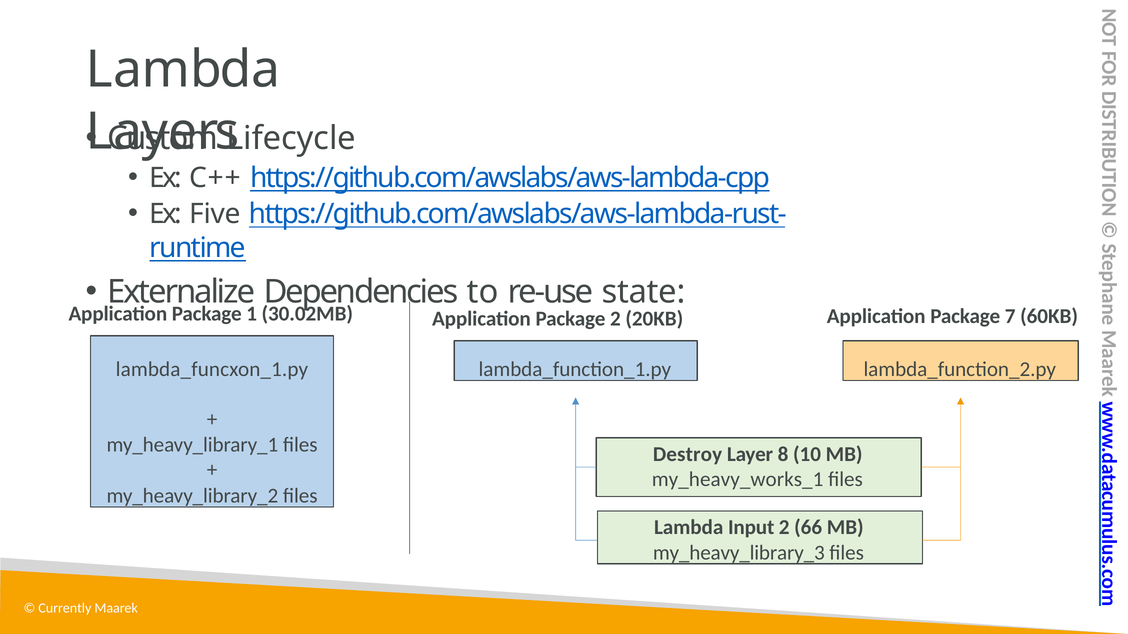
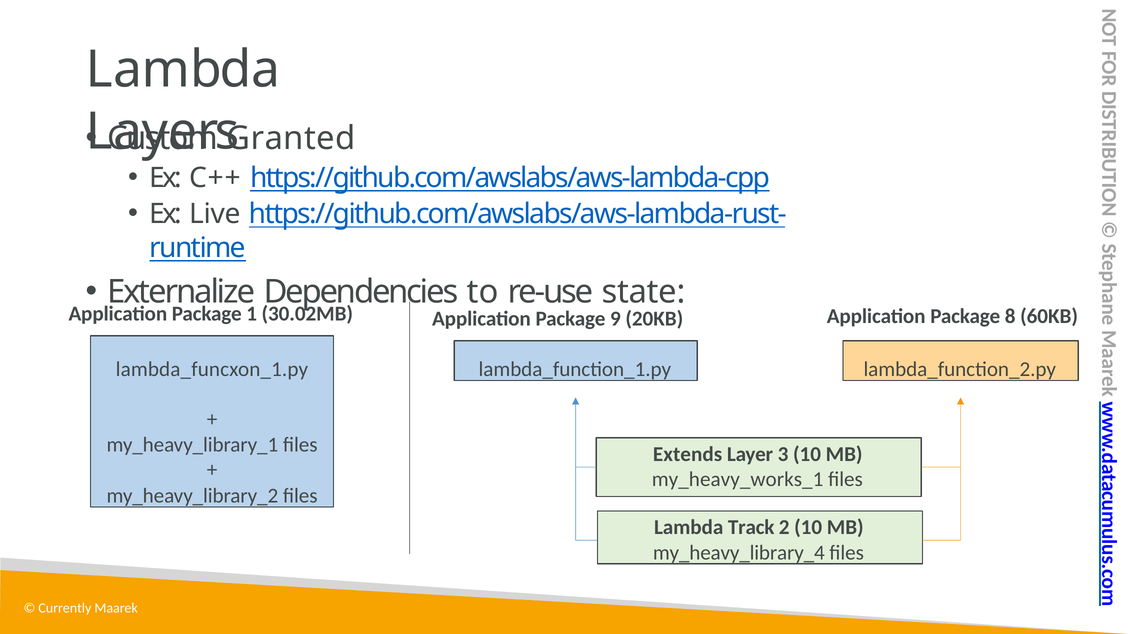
Lifecycle: Lifecycle -> Granted
Five: Five -> Live
7: 7 -> 8
Package 2: 2 -> 9
Destroy: Destroy -> Extends
8: 8 -> 3
Input: Input -> Track
2 66: 66 -> 10
my_heavy_library_3: my_heavy_library_3 -> my_heavy_library_4
